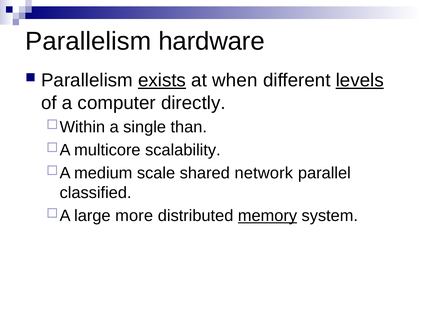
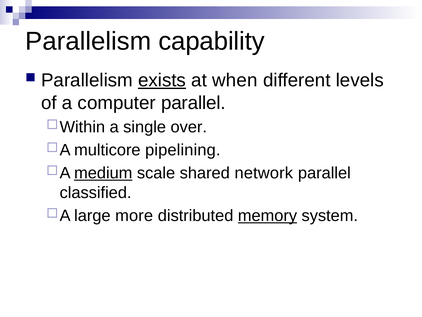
hardware: hardware -> capability
levels underline: present -> none
computer directly: directly -> parallel
than: than -> over
scalability: scalability -> pipelining
medium underline: none -> present
